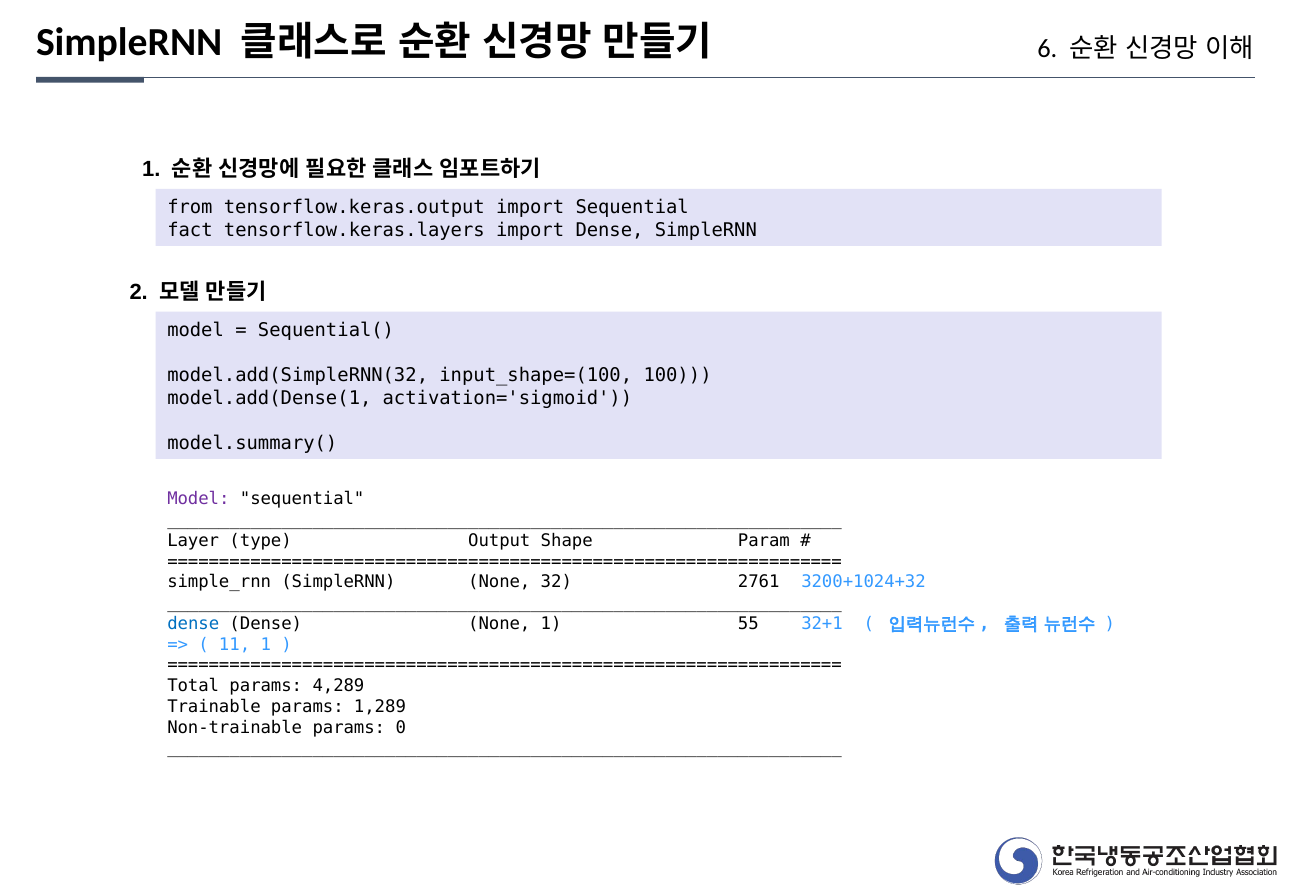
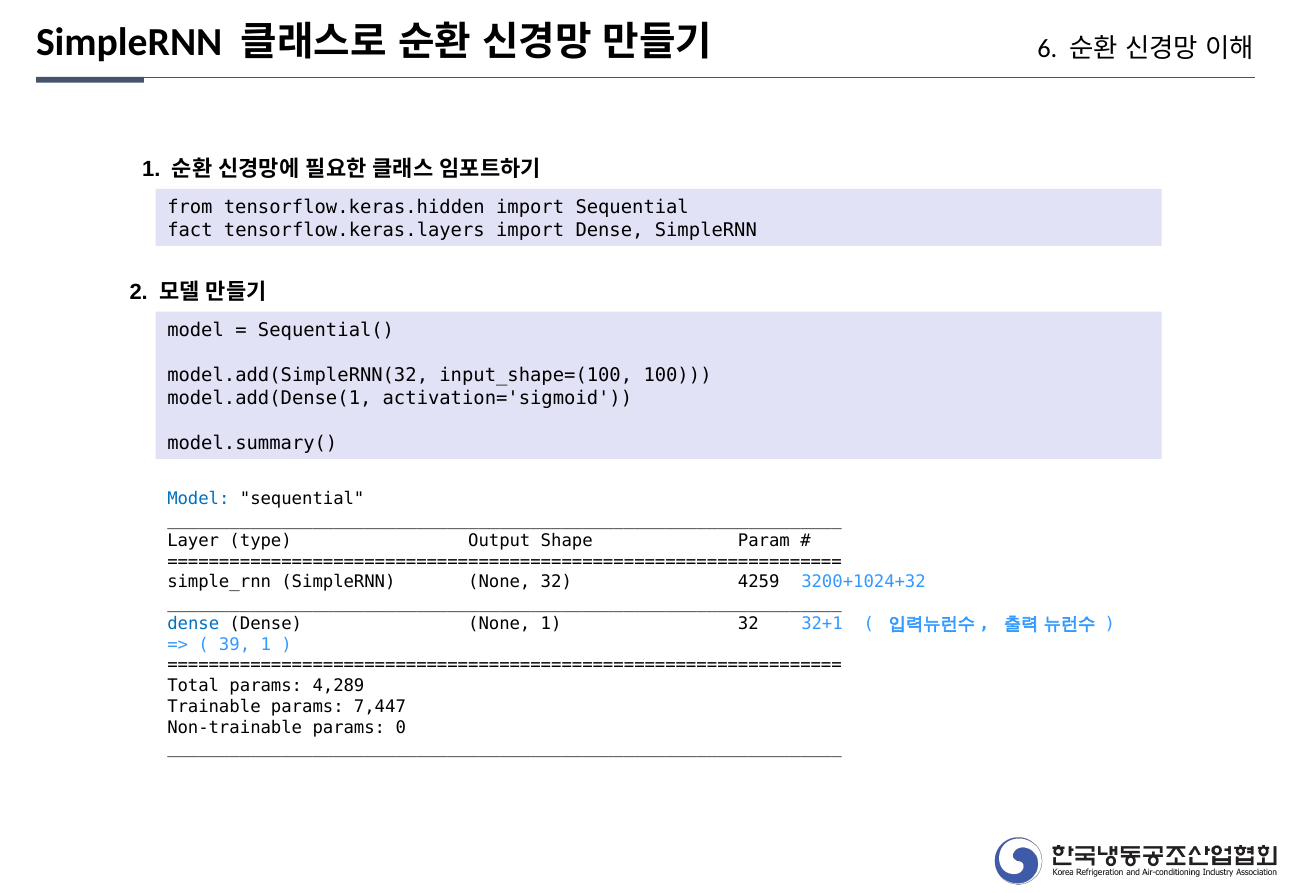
tensorflow.keras.output: tensorflow.keras.output -> tensorflow.keras.hidden
Model at (198, 499) colour: purple -> blue
2761: 2761 -> 4259
1 55: 55 -> 32
11: 11 -> 39
1,289: 1,289 -> 7,447
